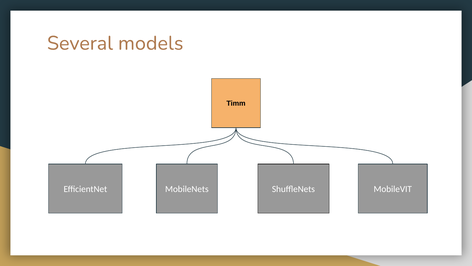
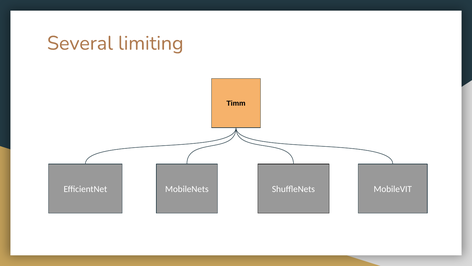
models: models -> limiting
